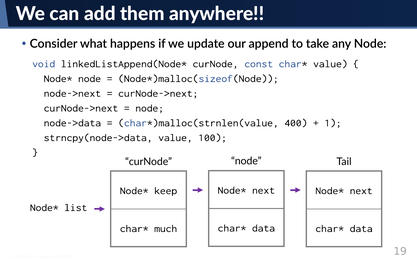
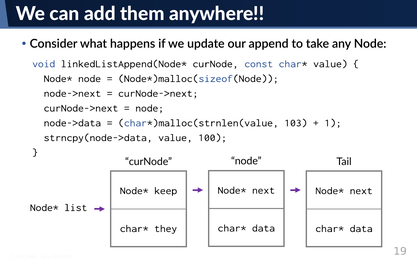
400: 400 -> 103
much: much -> they
